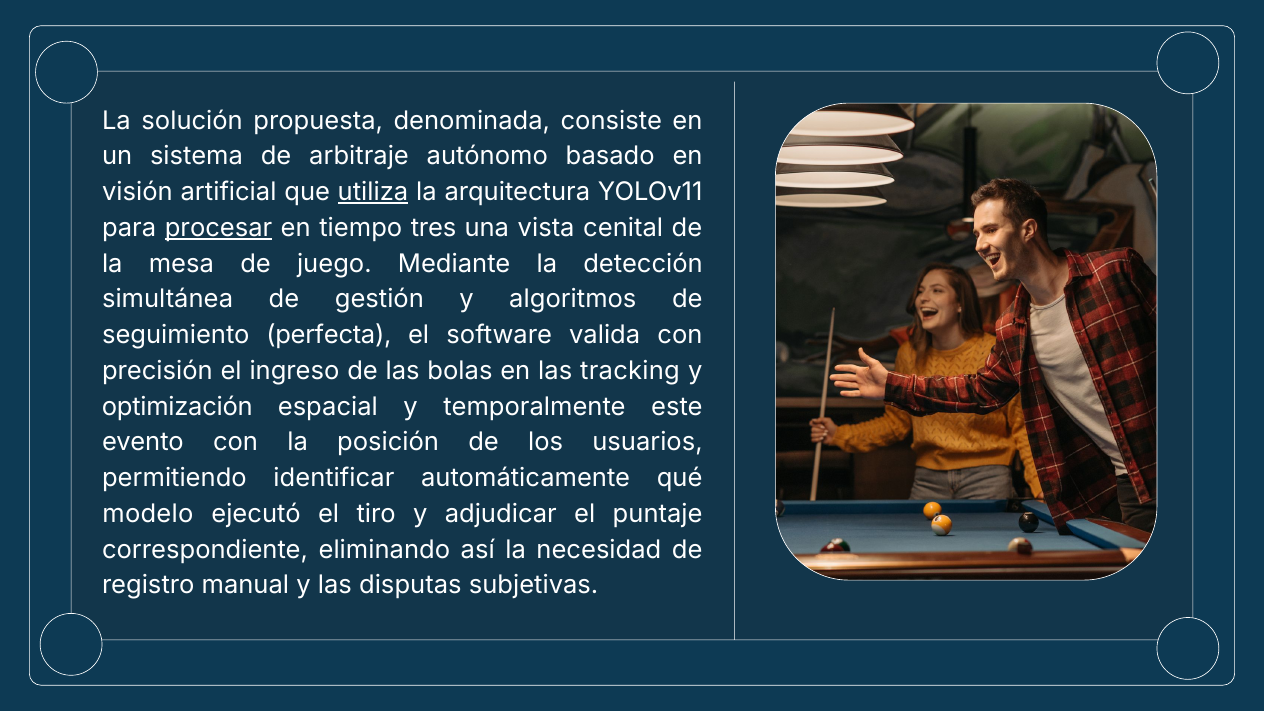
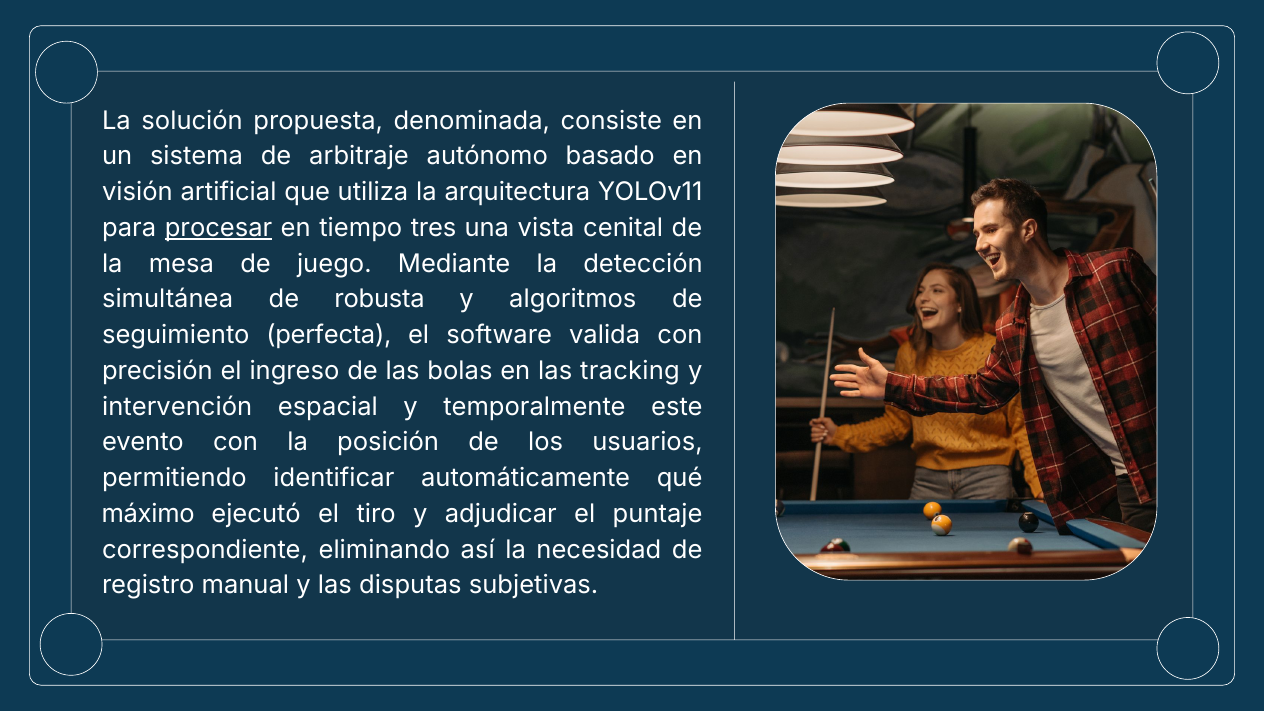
utiliza underline: present -> none
gestión: gestión -> robusta
optimización: optimización -> intervención
modelo: modelo -> máximo
